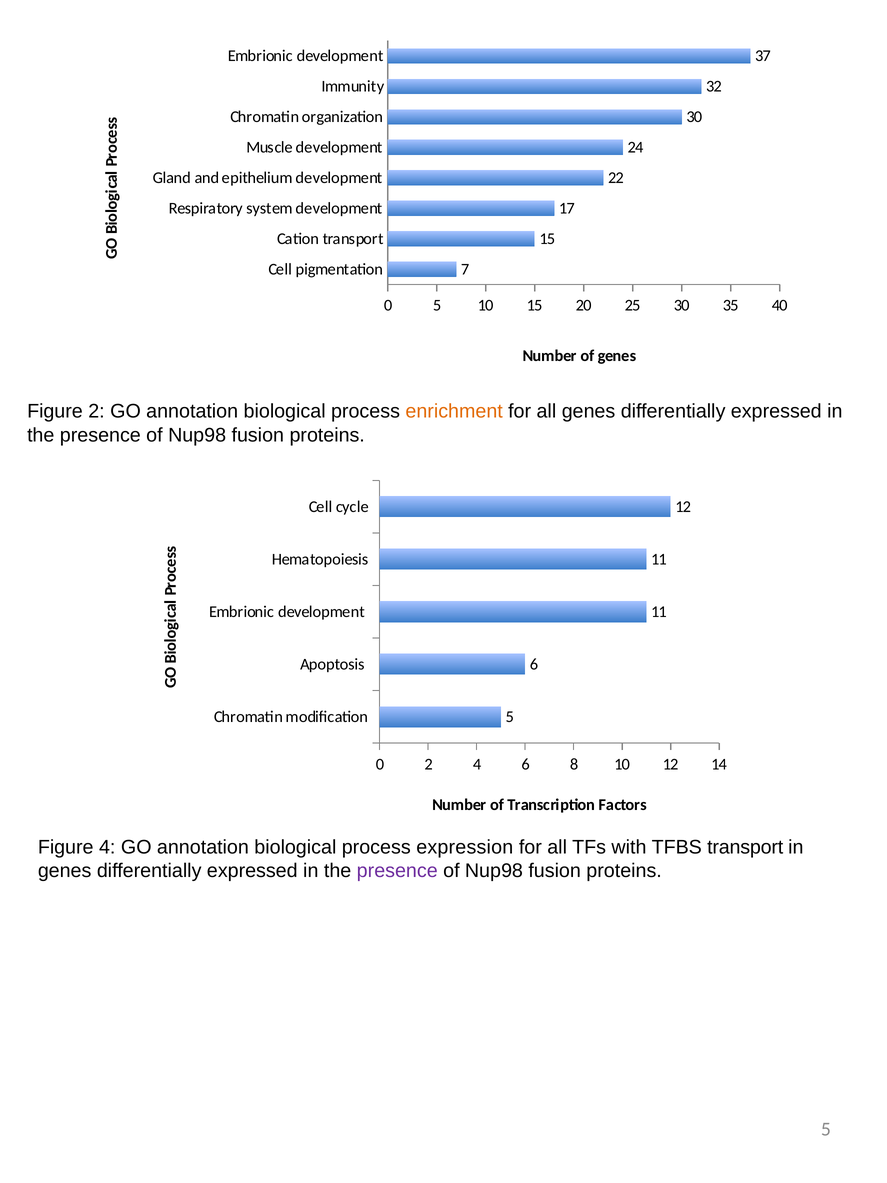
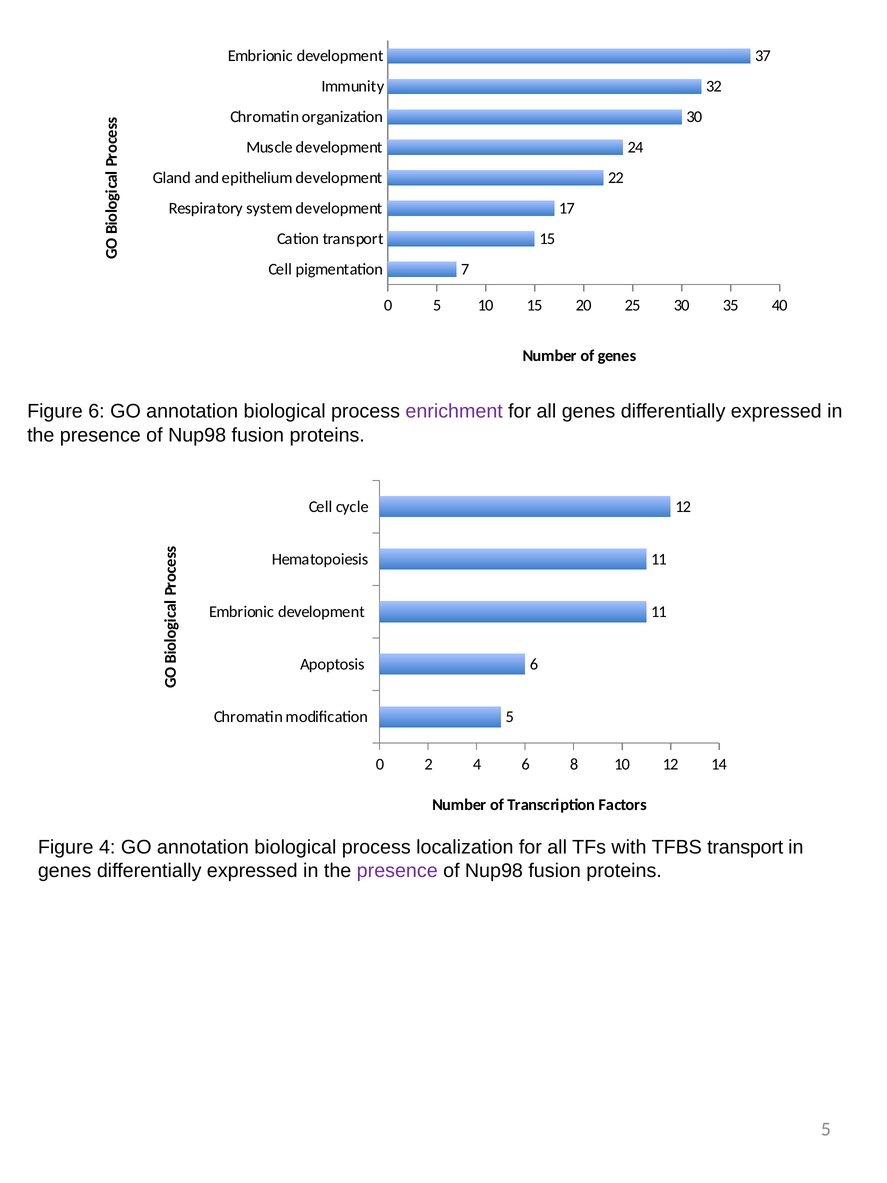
Figure 2: 2 -> 6
enrichment colour: orange -> purple
expression: expression -> localization
